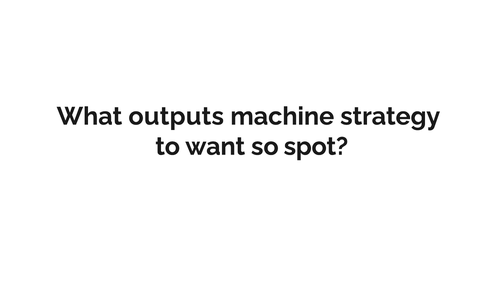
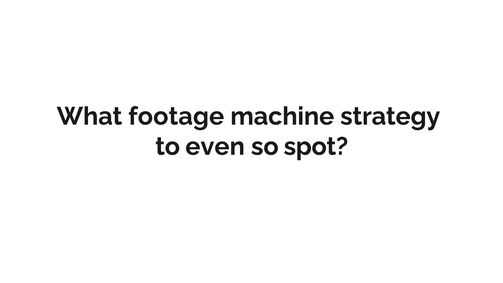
outputs: outputs -> footage
want: want -> even
